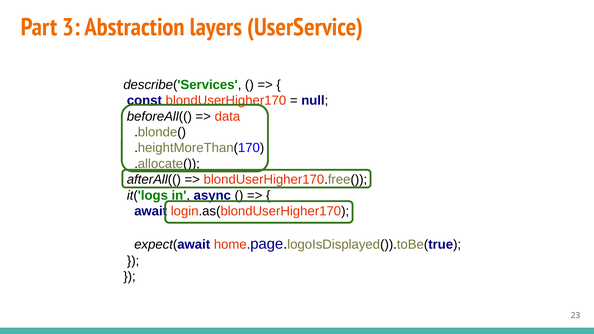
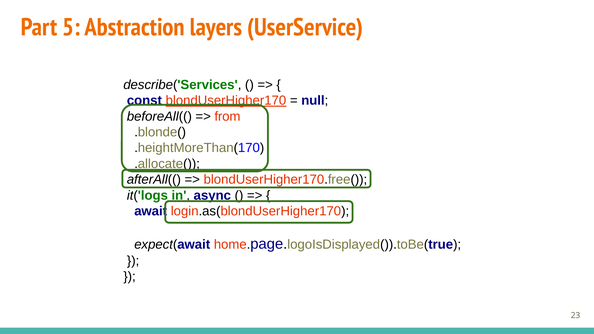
3: 3 -> 5
blondUserHigher170 underline: none -> present
data: data -> from
